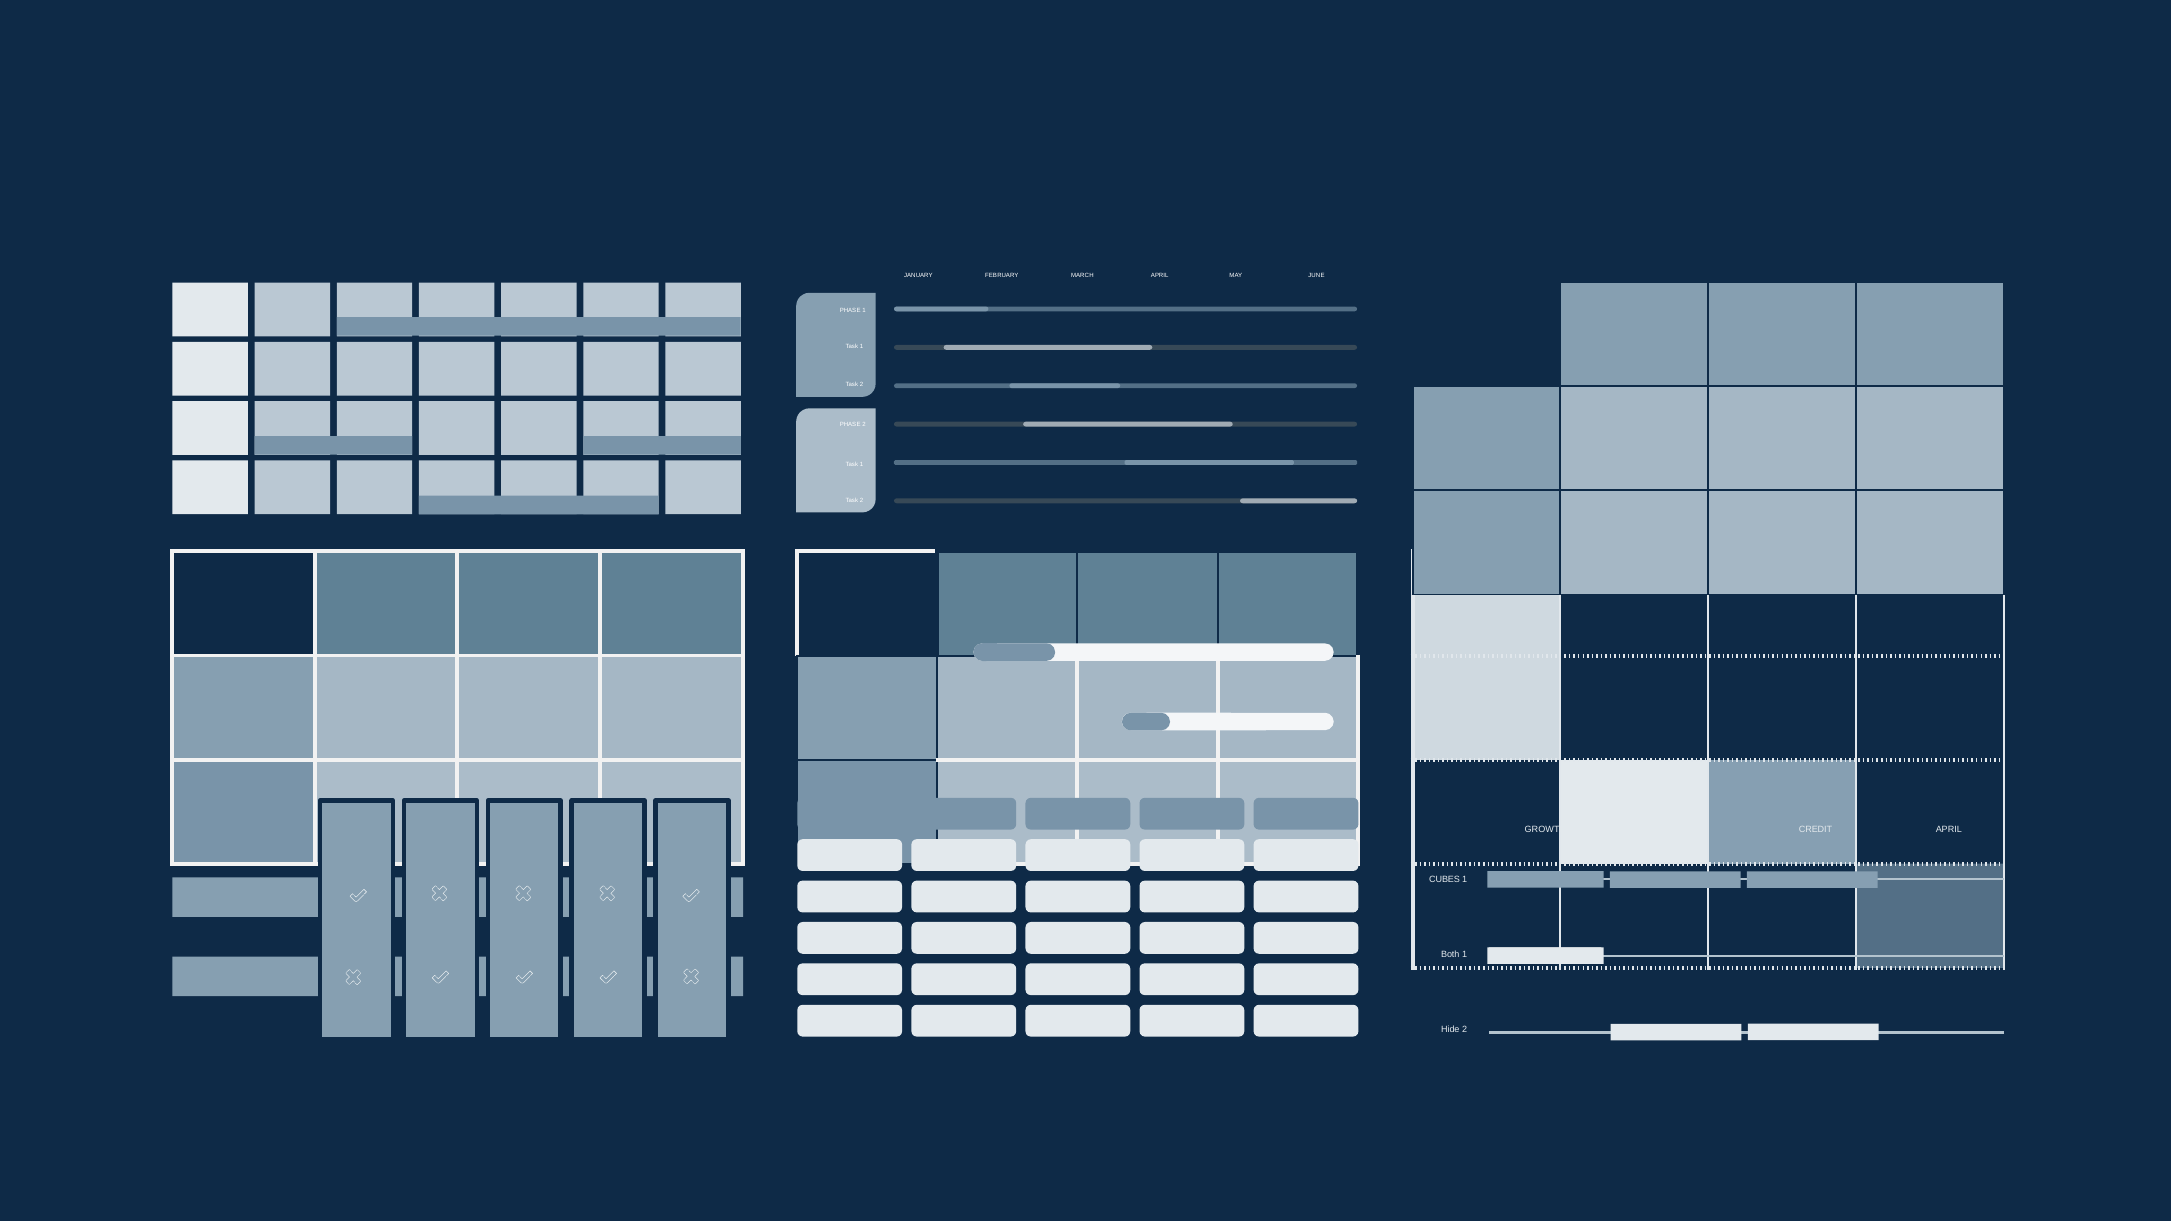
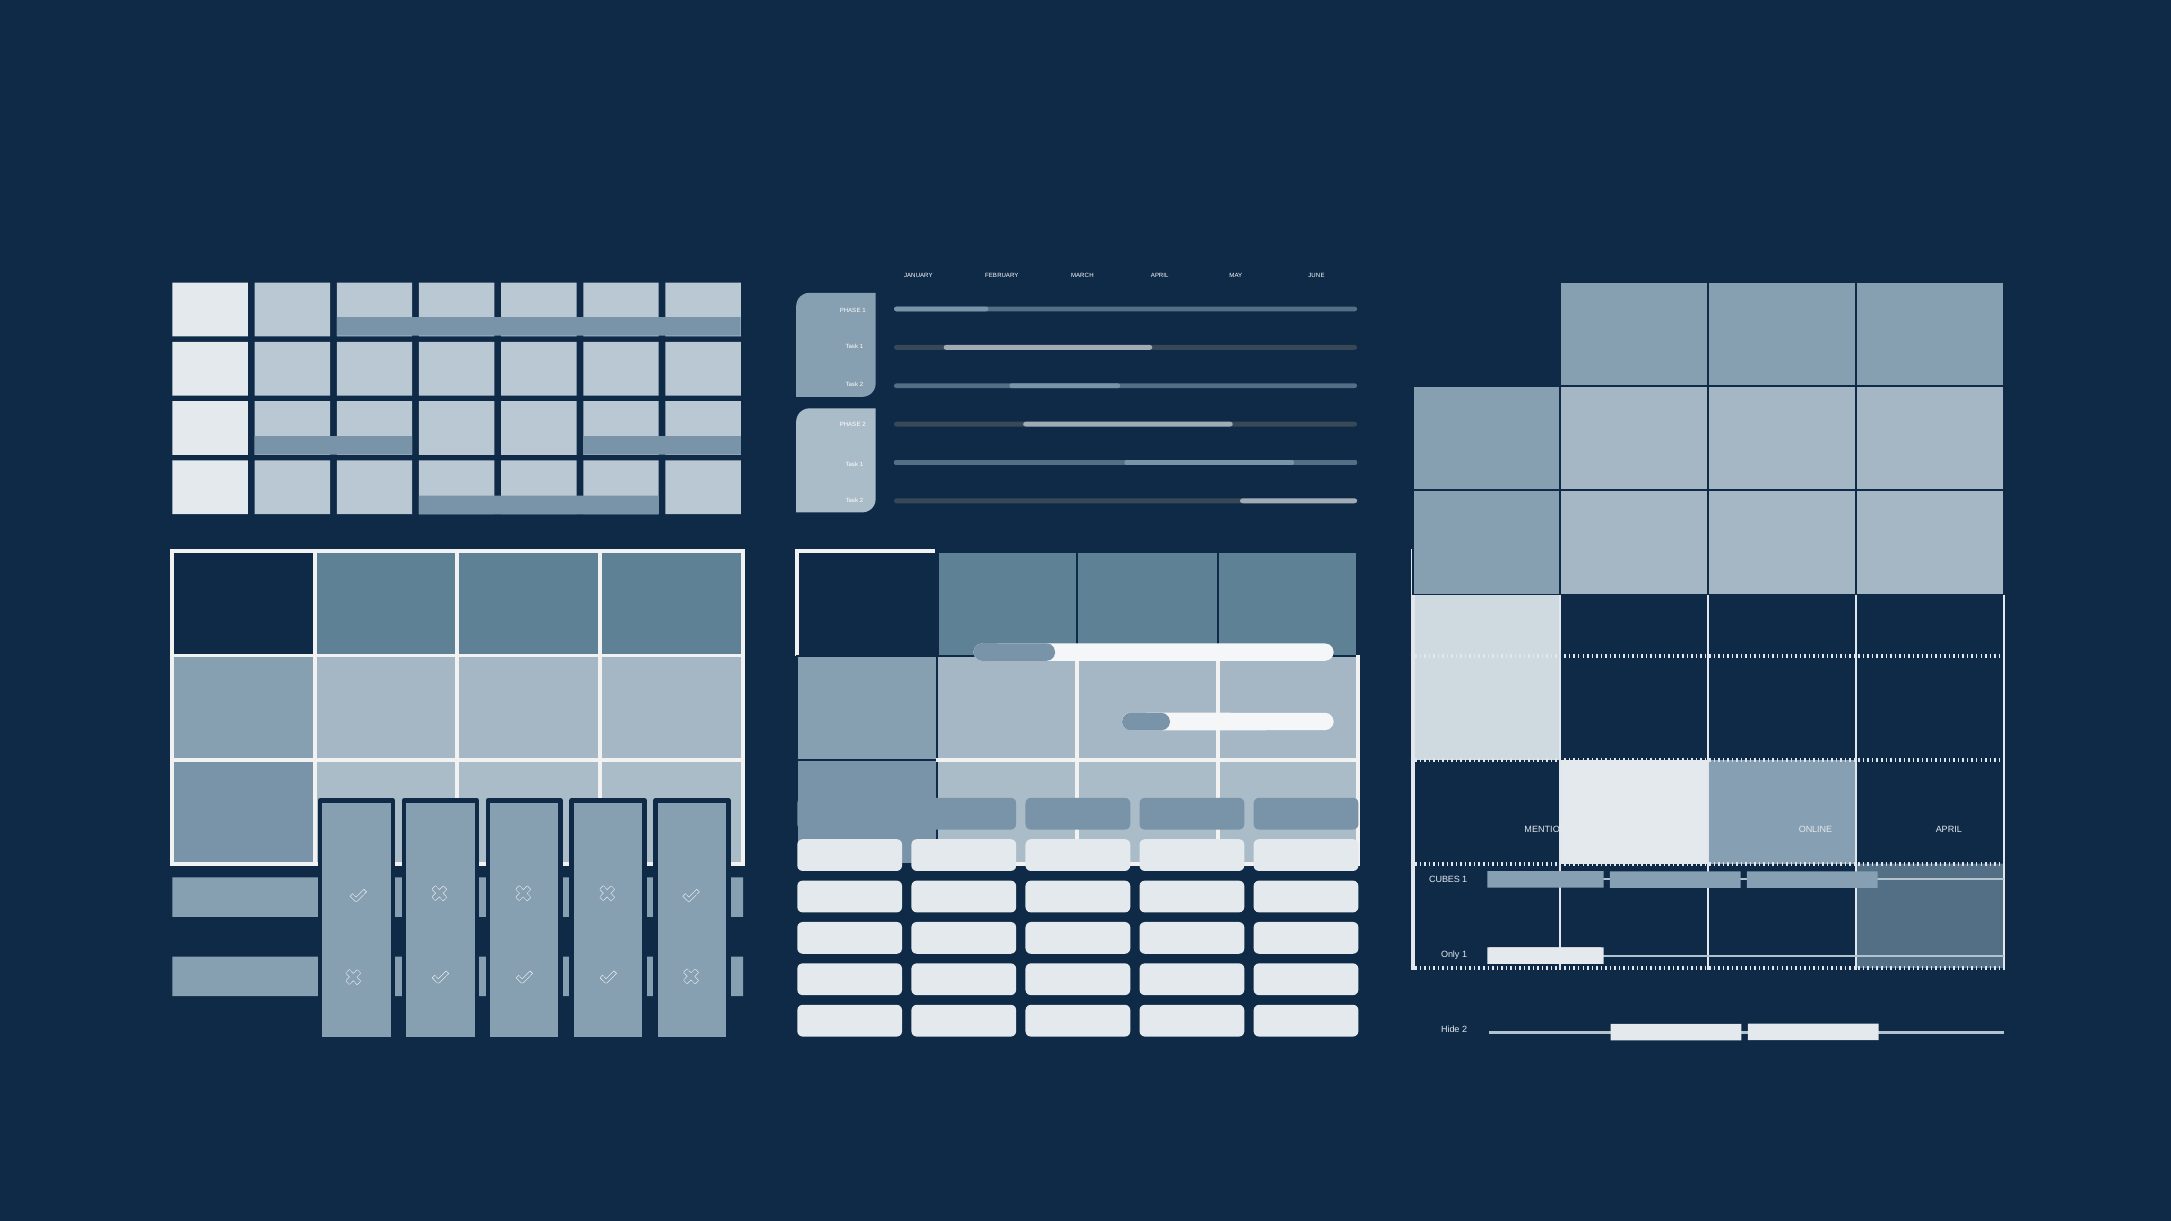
GROWTH: GROWTH -> MENTION
CREDIT: CREDIT -> ONLINE
Both: Both -> Only
